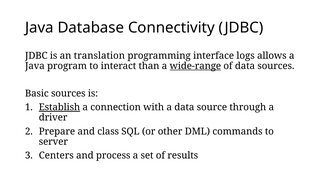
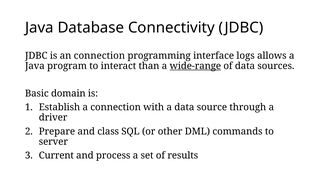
an translation: translation -> connection
Basic sources: sources -> domain
Establish underline: present -> none
Centers: Centers -> Current
